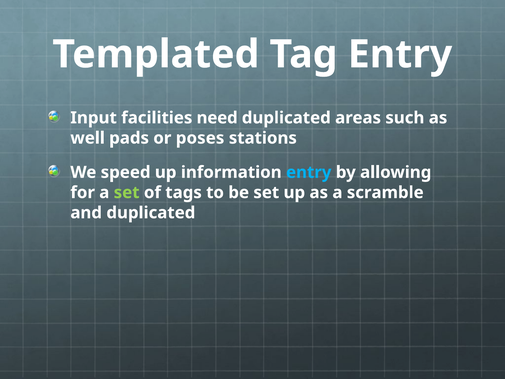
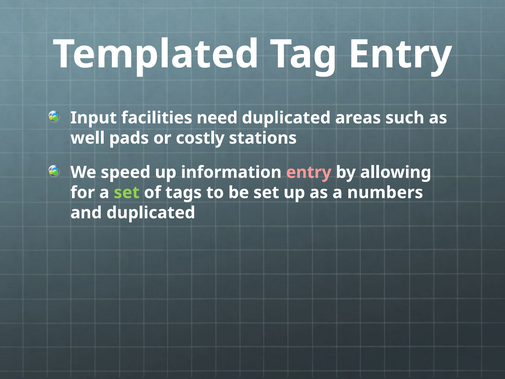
poses: poses -> costly
entry at (309, 172) colour: light blue -> pink
scramble: scramble -> numbers
